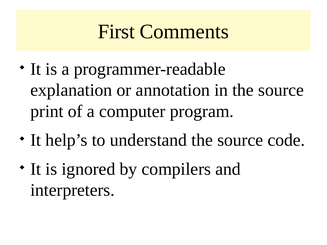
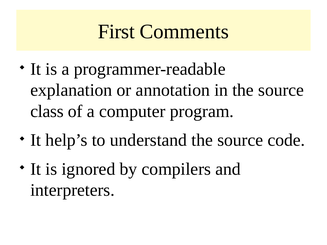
print: print -> class
